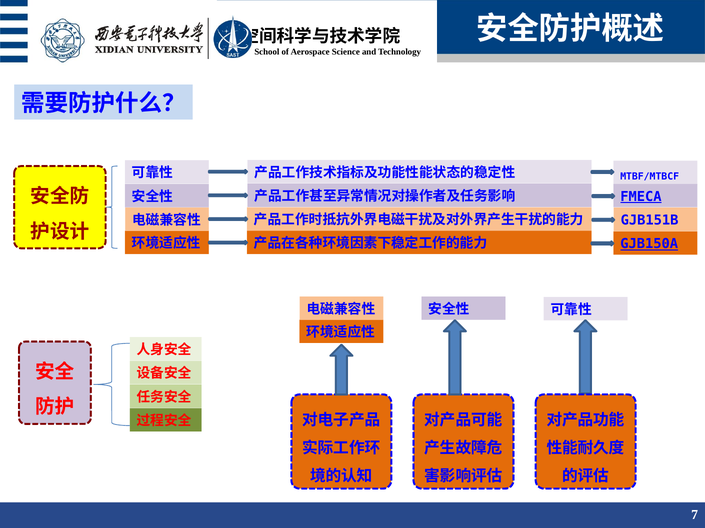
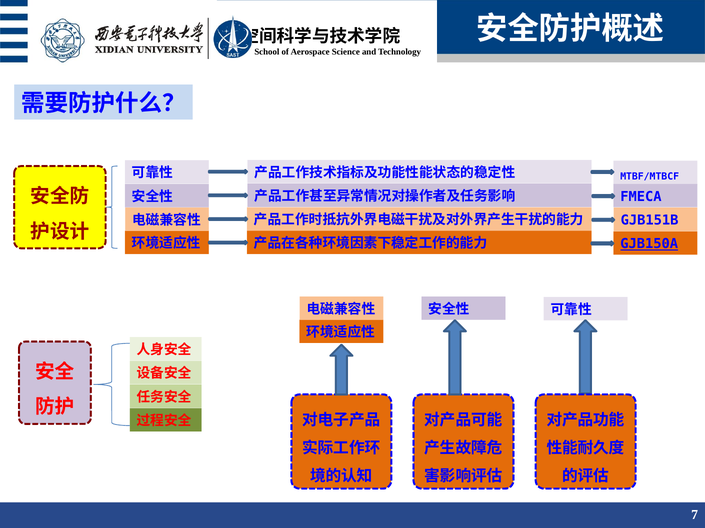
FMECA underline: present -> none
